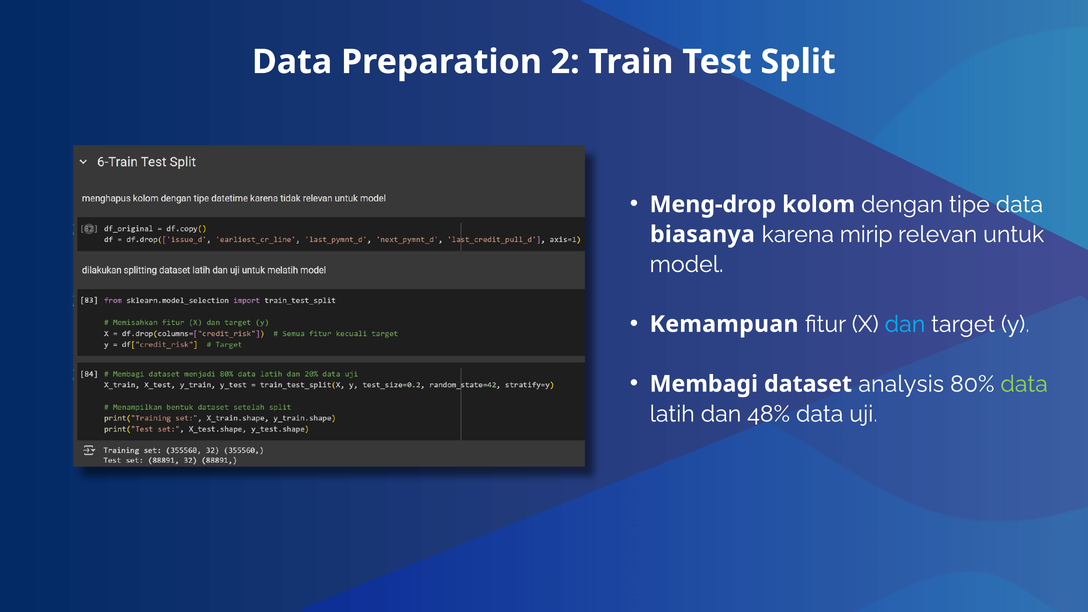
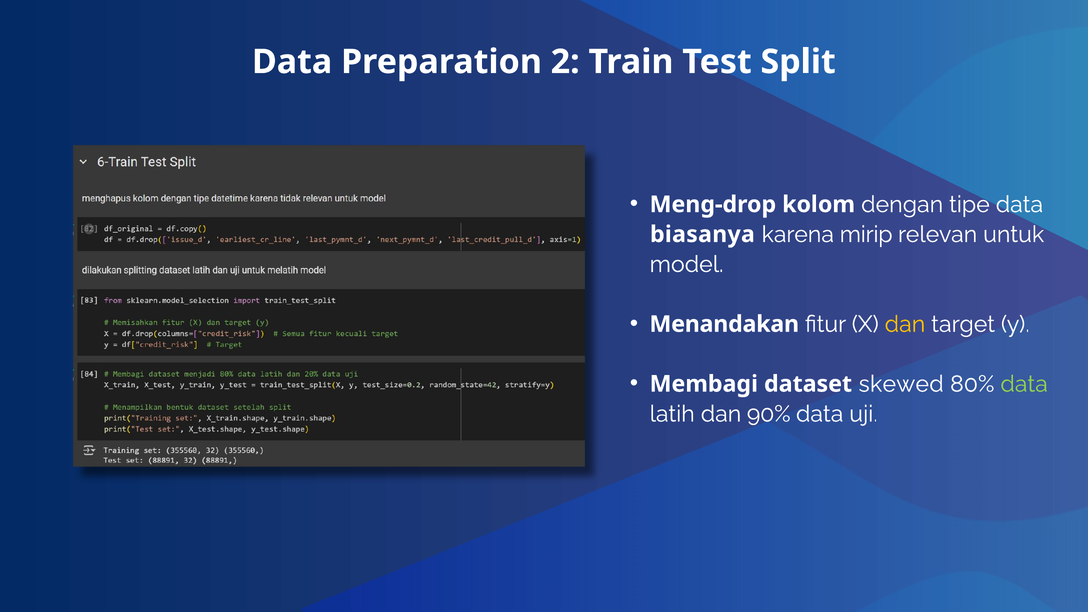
Kemampuan: Kemampuan -> Menandakan
dan at (905, 324) colour: light blue -> yellow
analysis: analysis -> skewed
48%: 48% -> 90%
